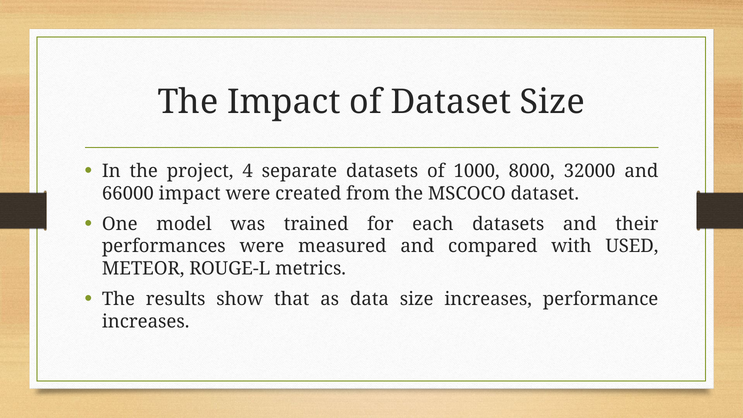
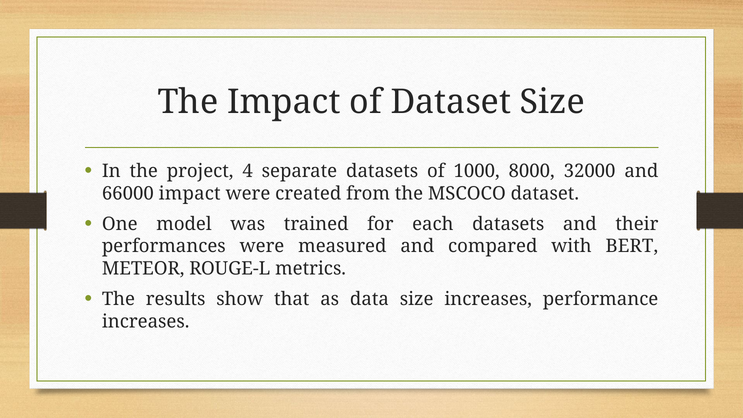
USED: USED -> BERT
